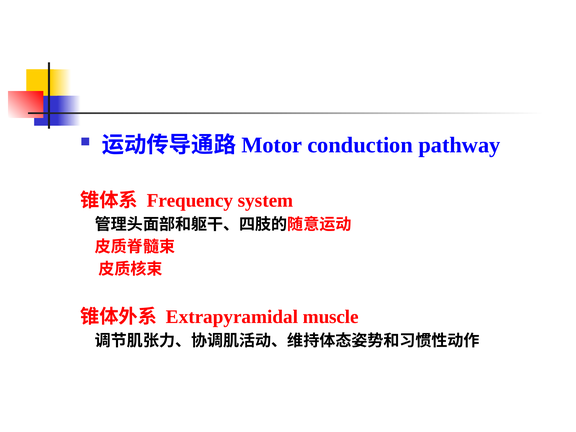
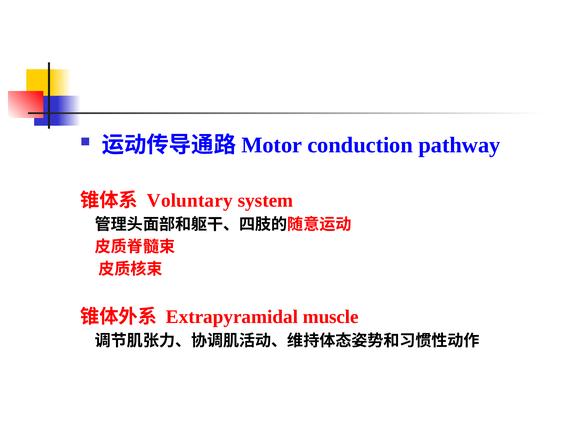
Frequency: Frequency -> Voluntary
